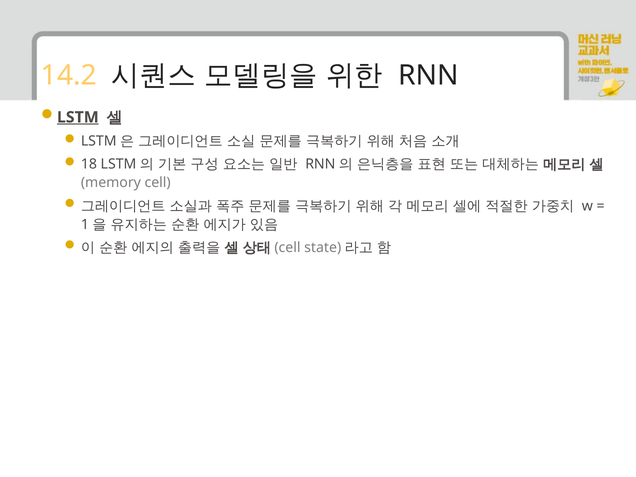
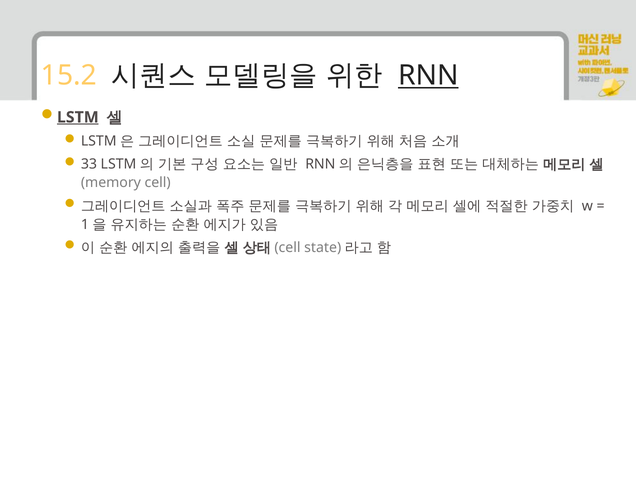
14.2: 14.2 -> 15.2
RNN underline: none -> present
18: 18 -> 33
